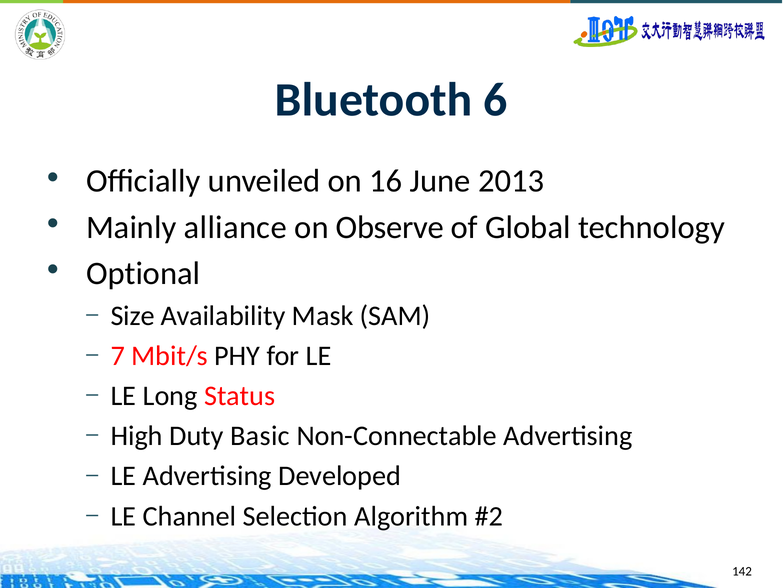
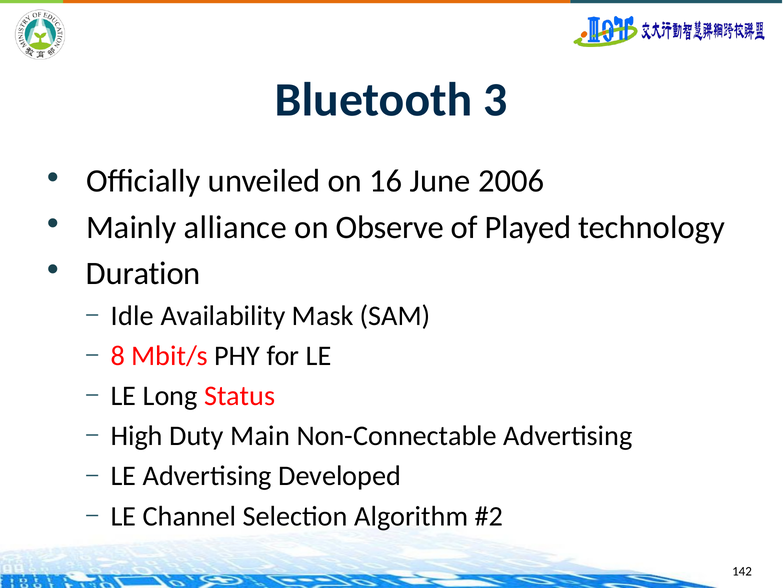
6: 6 -> 3
2013: 2013 -> 2006
Global: Global -> Played
Optional: Optional -> Duration
Size: Size -> Idle
7: 7 -> 8
Basic: Basic -> Main
